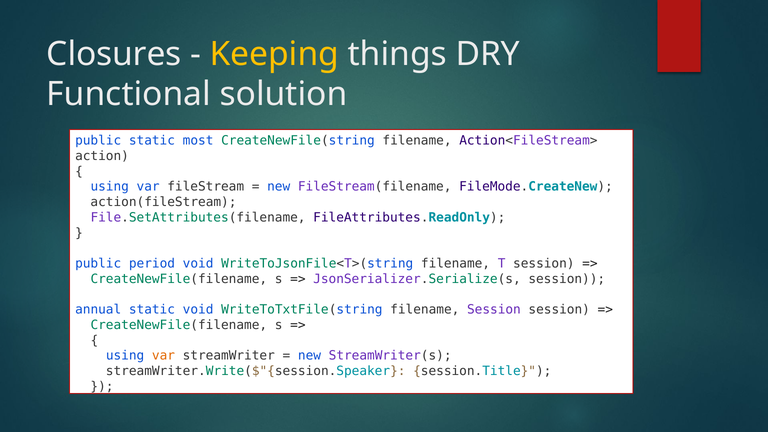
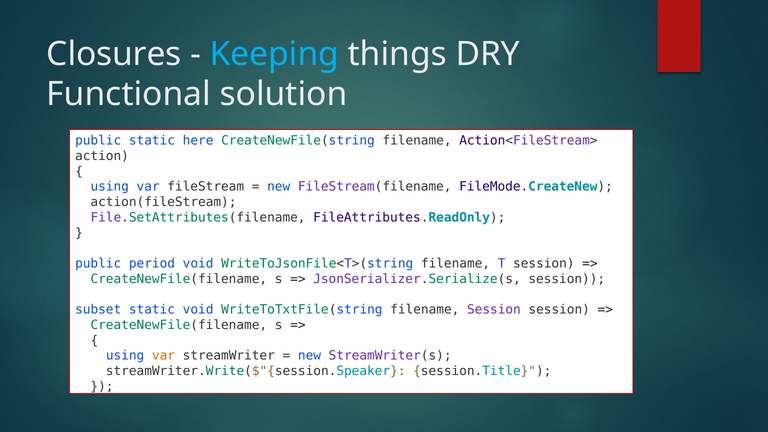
Keeping colour: yellow -> light blue
most: most -> here
annual: annual -> subset
